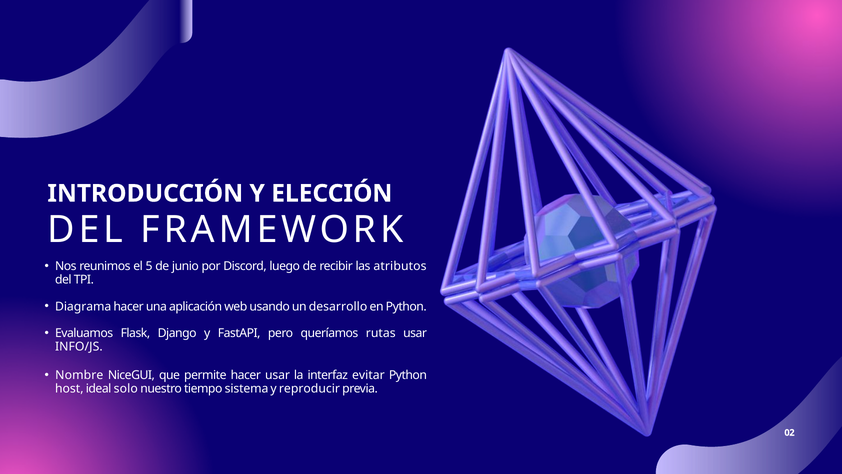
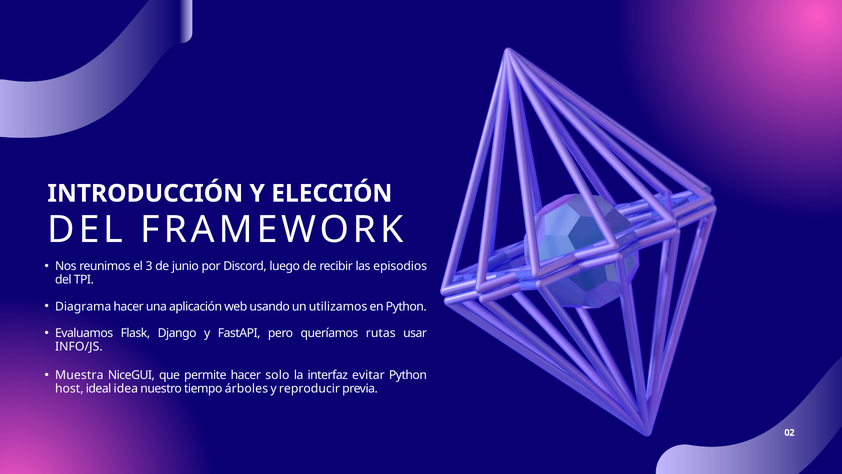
5: 5 -> 3
atributos: atributos -> episodios
desarrollo: desarrollo -> utilizamos
Nombre: Nombre -> Muestra
hacer usar: usar -> solo
solo: solo -> idea
sistema: sistema -> árboles
